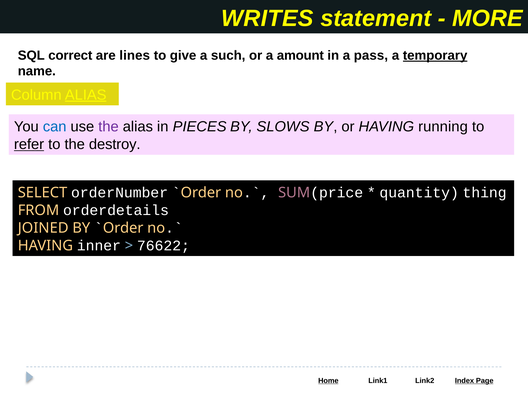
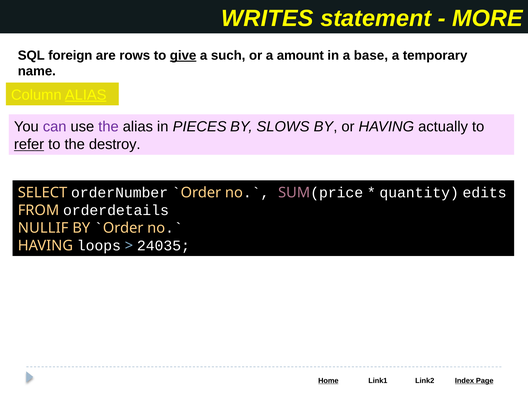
correct: correct -> foreign
lines: lines -> rows
give underline: none -> present
pass: pass -> base
temporary underline: present -> none
can colour: blue -> purple
running: running -> actually
thing: thing -> edits
JOINED: JOINED -> NULLIF
inner: inner -> loops
76622: 76622 -> 24035
